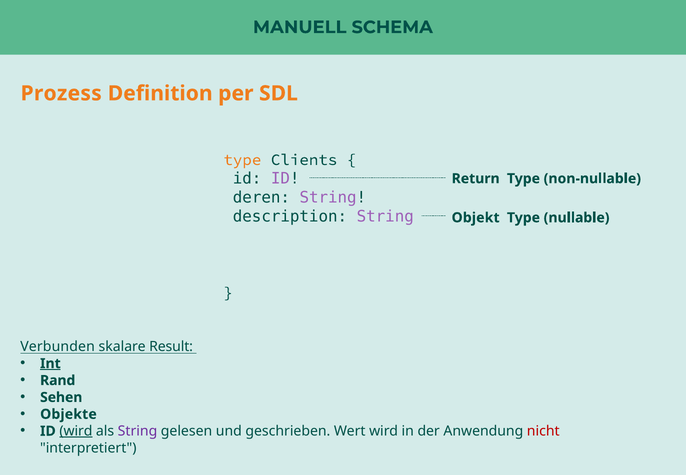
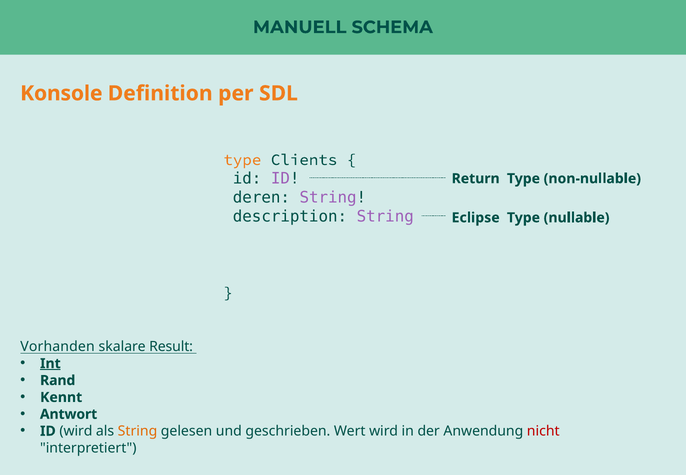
Prozess: Prozess -> Konsole
Objekt: Objekt -> Eclipse
Verbunden: Verbunden -> Vorhanden
Sehen: Sehen -> Kennt
Objekte: Objekte -> Antwort
wird at (76, 431) underline: present -> none
String at (138, 431) colour: purple -> orange
